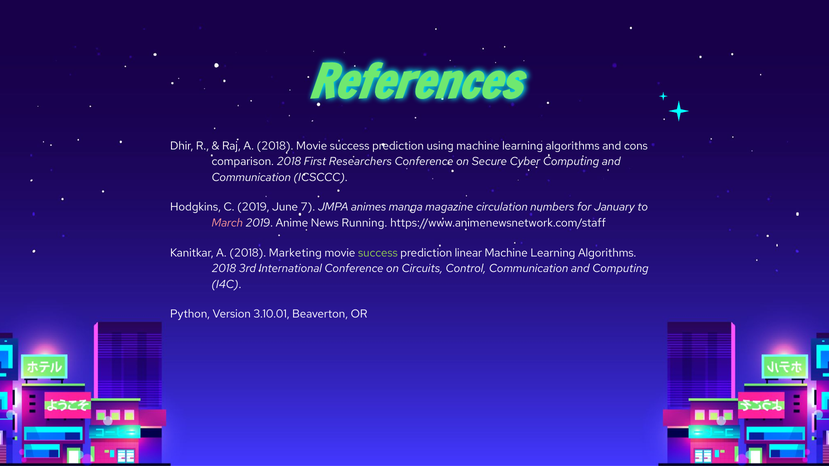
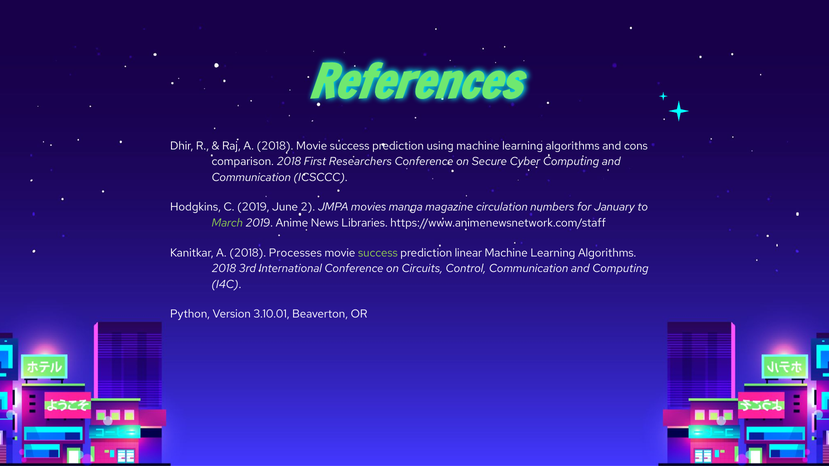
7: 7 -> 2
animes: animes -> movies
March colour: pink -> light green
Running: Running -> Libraries
Marketing: Marketing -> Processes
